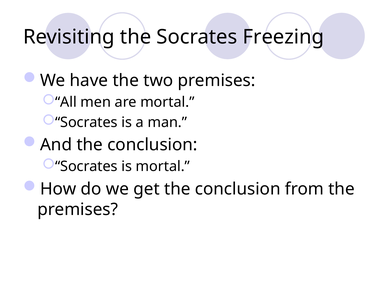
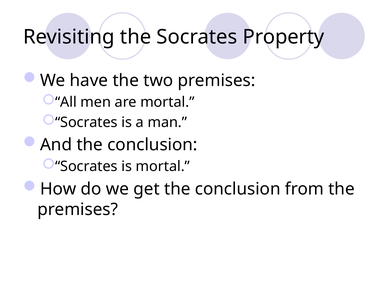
Freezing: Freezing -> Property
